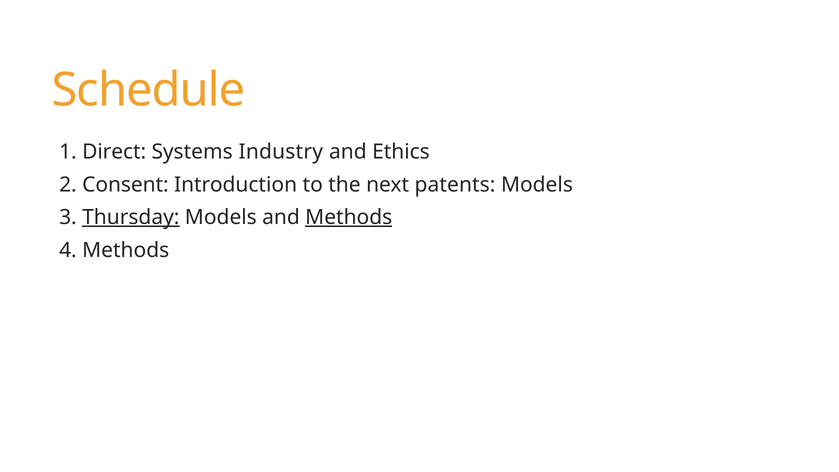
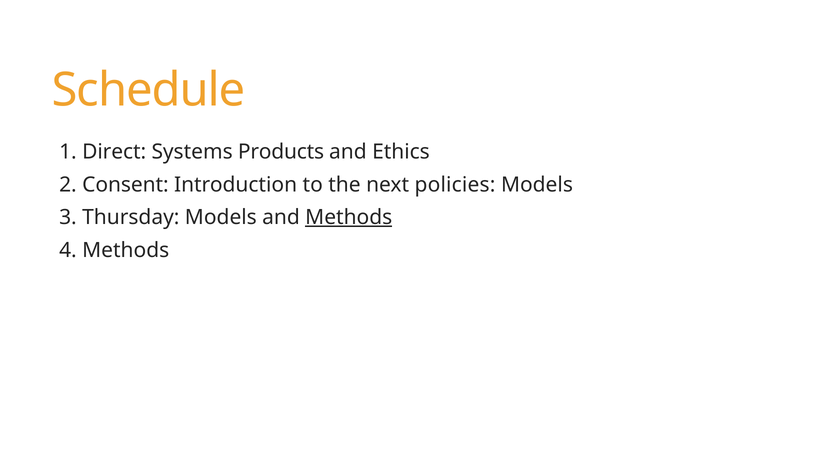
Industry: Industry -> Products
patents: patents -> policies
Thursday underline: present -> none
